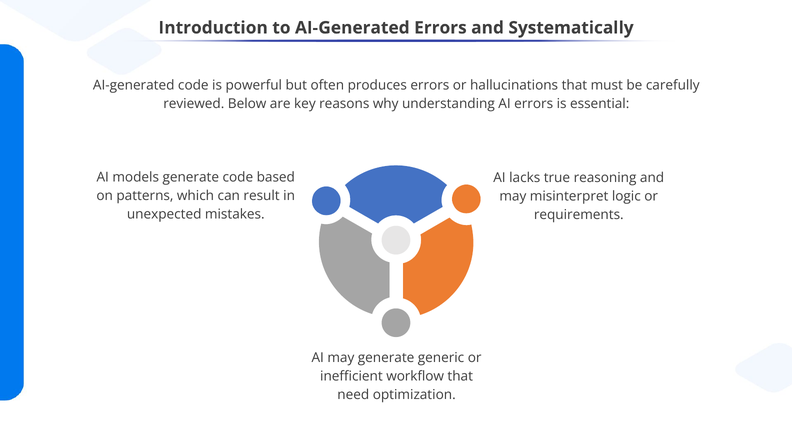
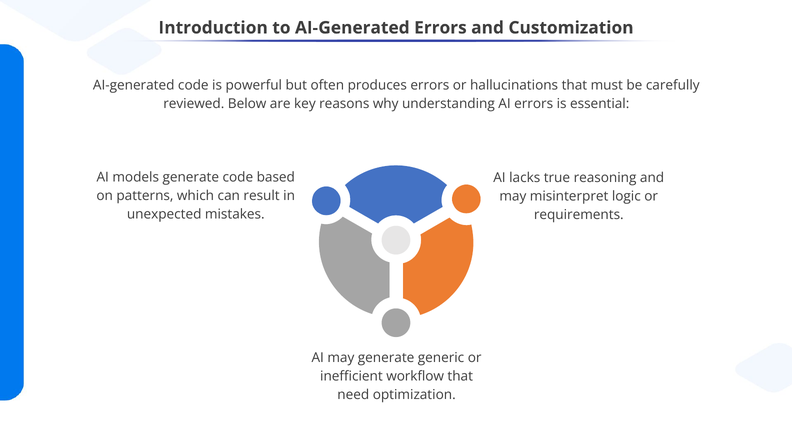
Systematically: Systematically -> Customization
